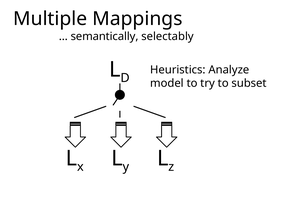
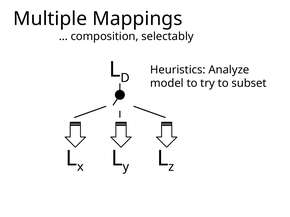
semantically: semantically -> composition
